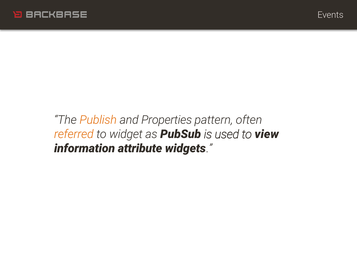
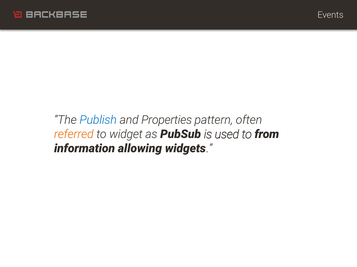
Publish colour: orange -> blue
view: view -> from
attribute: attribute -> allowing
